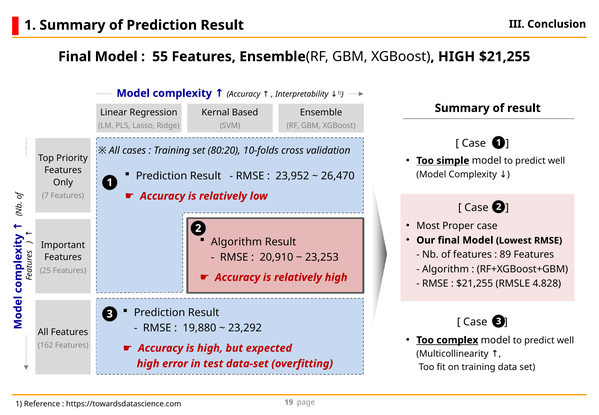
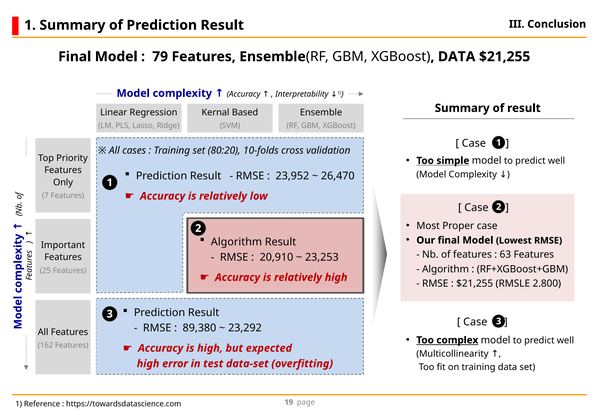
55: 55 -> 79
HIGH at (457, 57): HIGH -> DATA
89: 89 -> 63
4.828: 4.828 -> 2.800
19,880: 19,880 -> 89,380
